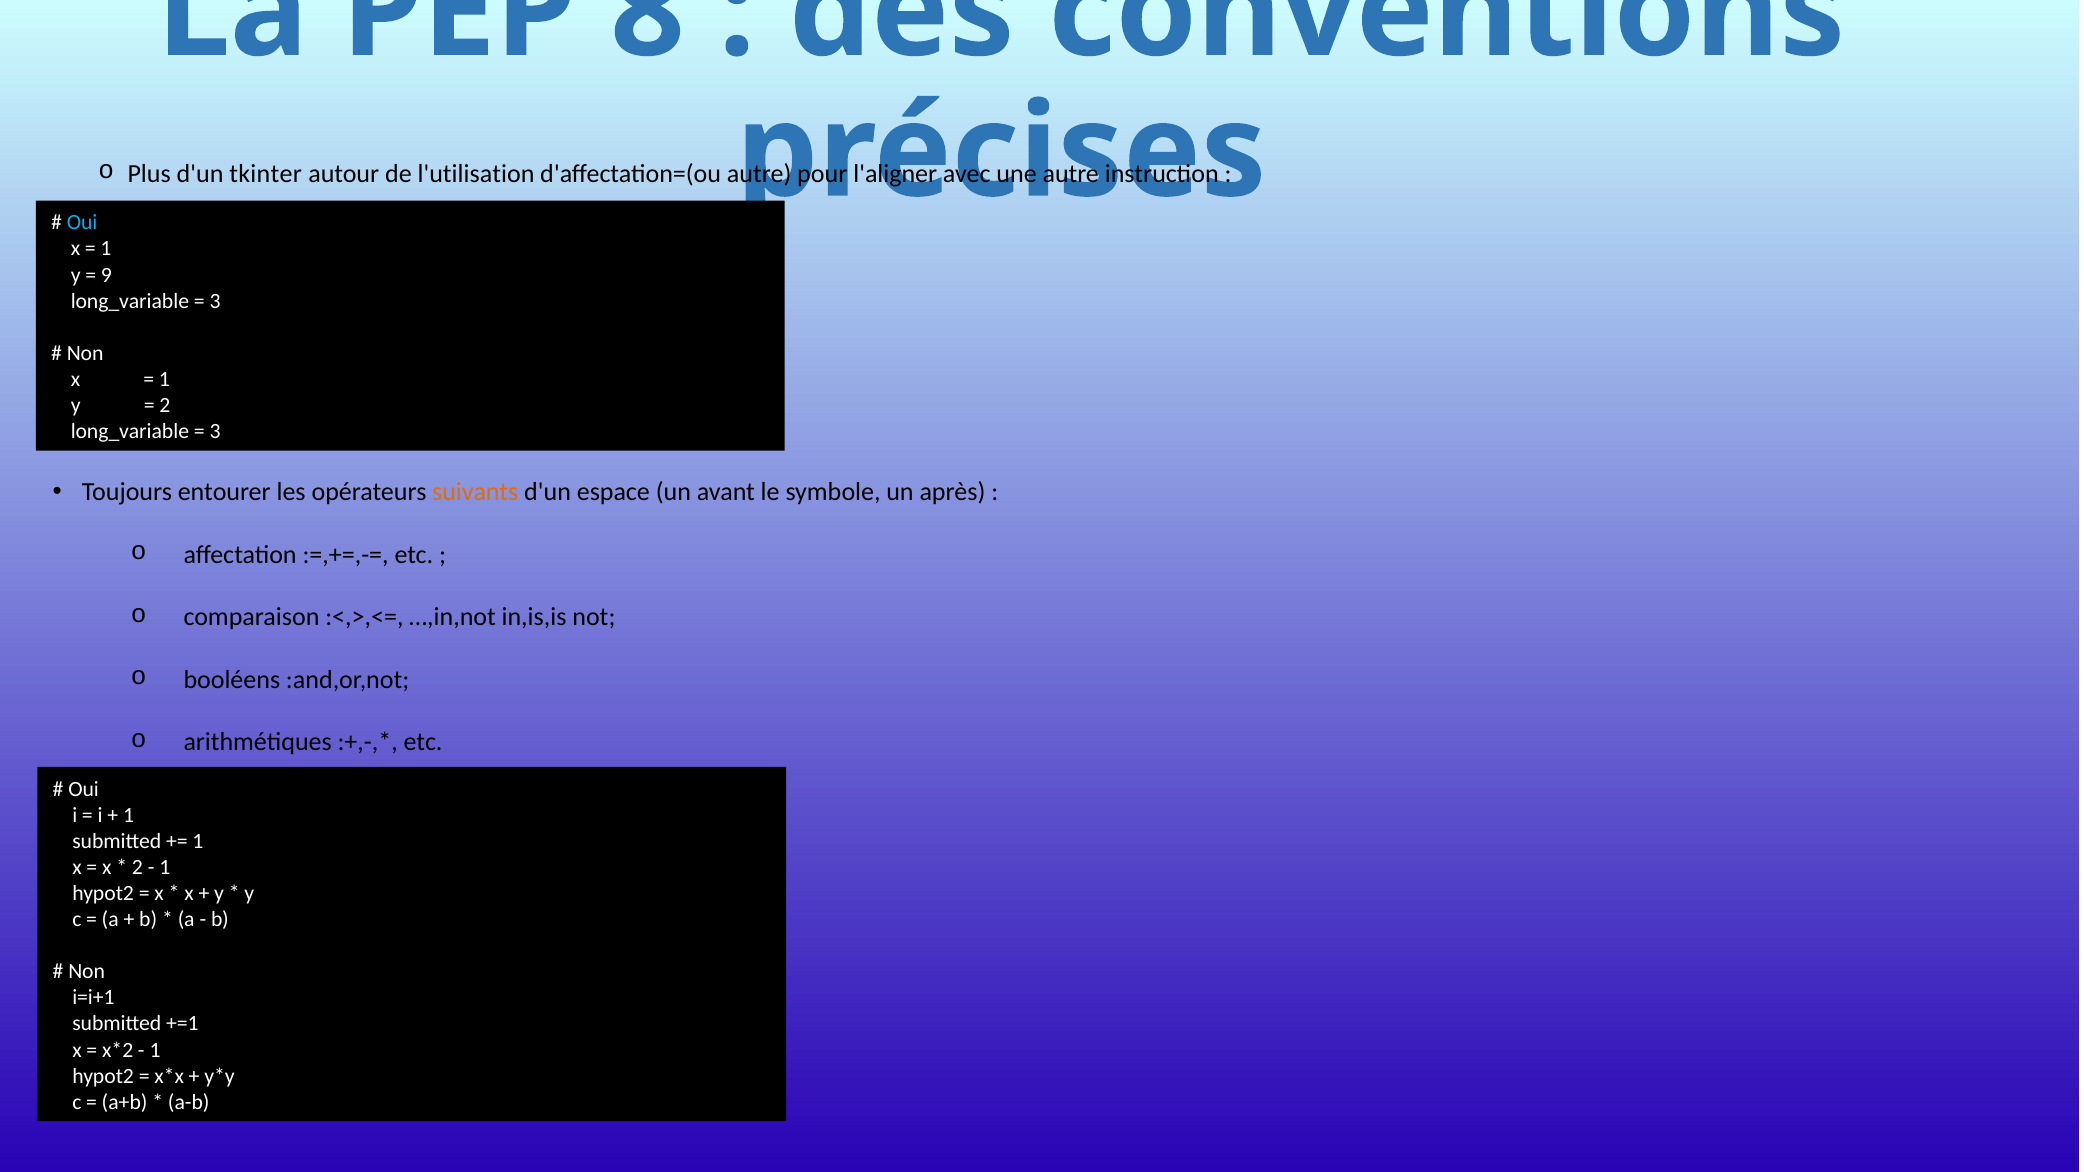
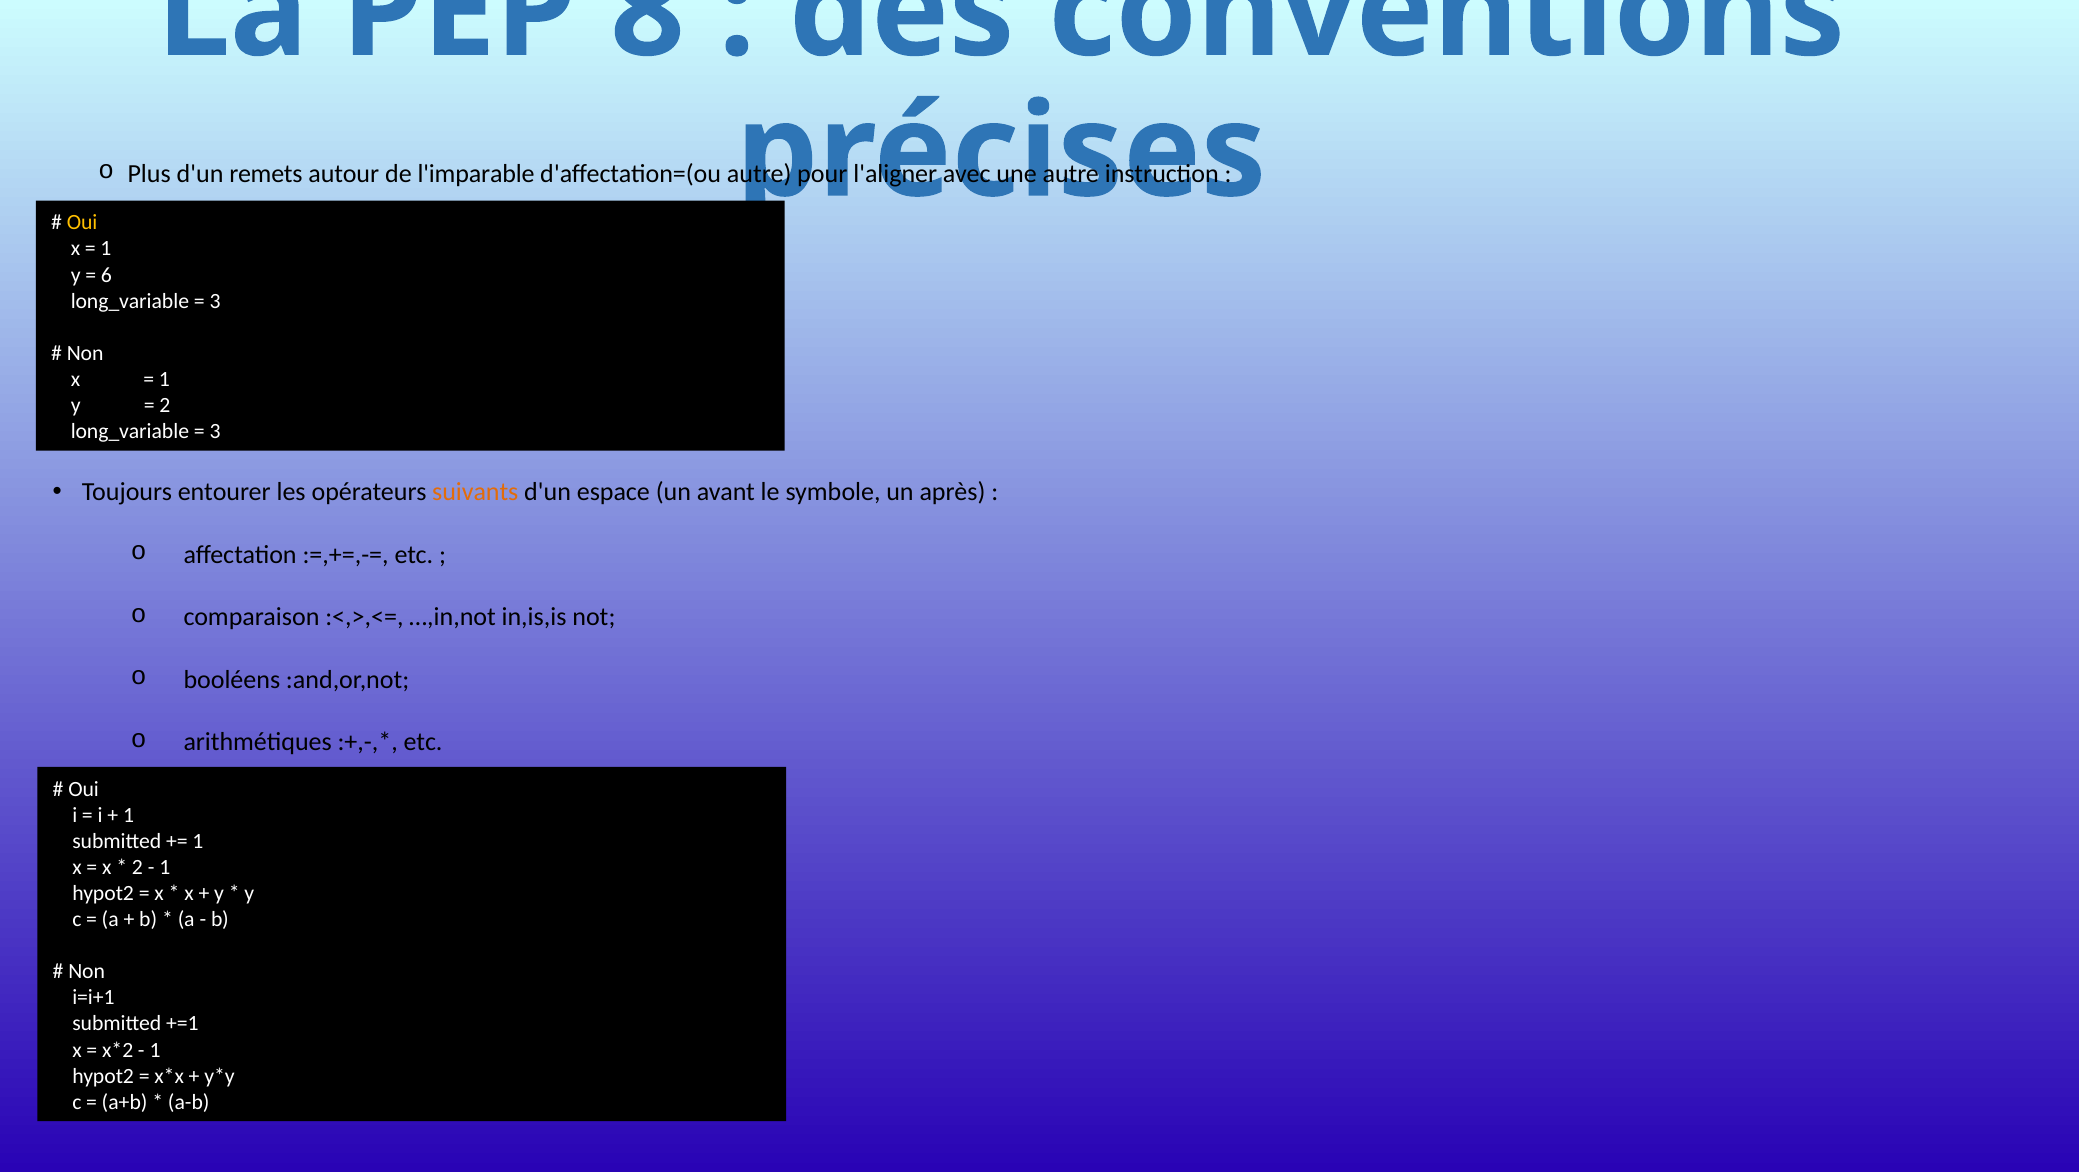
tkinter: tkinter -> remets
l'utilisation: l'utilisation -> l'imparable
Oui at (82, 223) colour: light blue -> yellow
9: 9 -> 6
